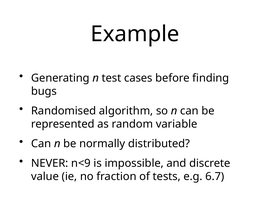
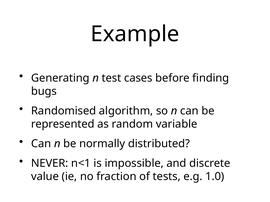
n<9: n<9 -> n<1
6.7: 6.7 -> 1.0
